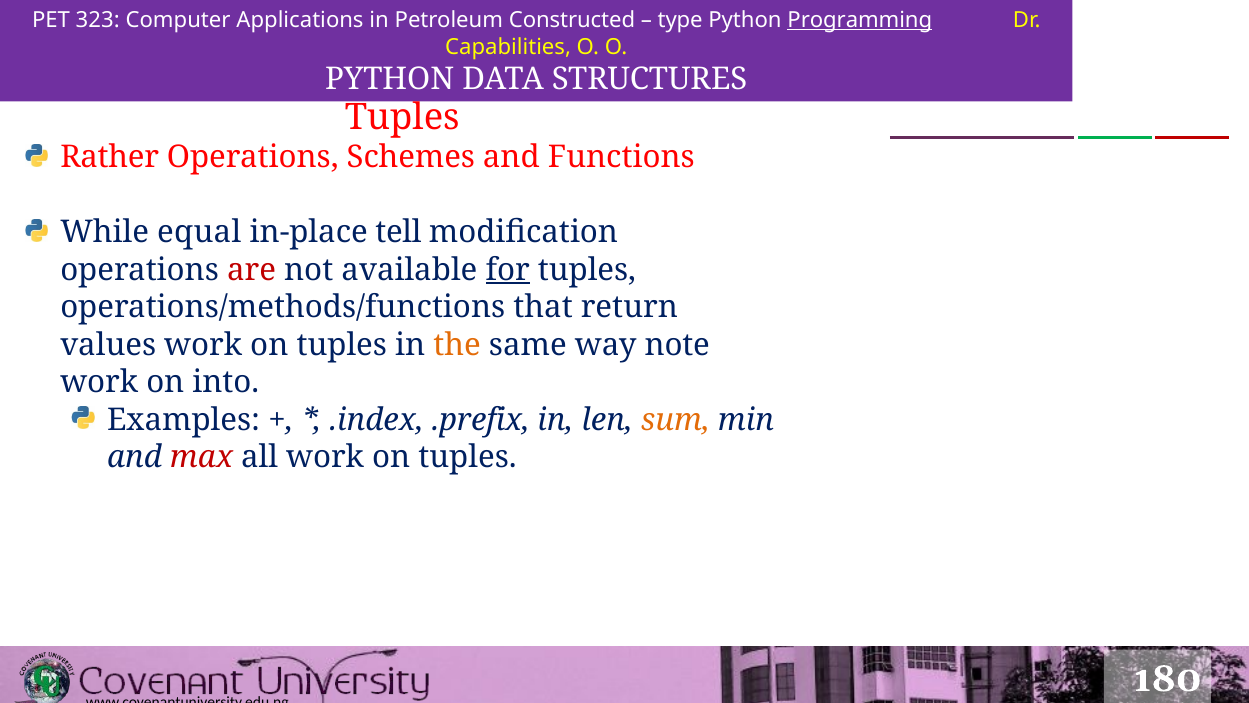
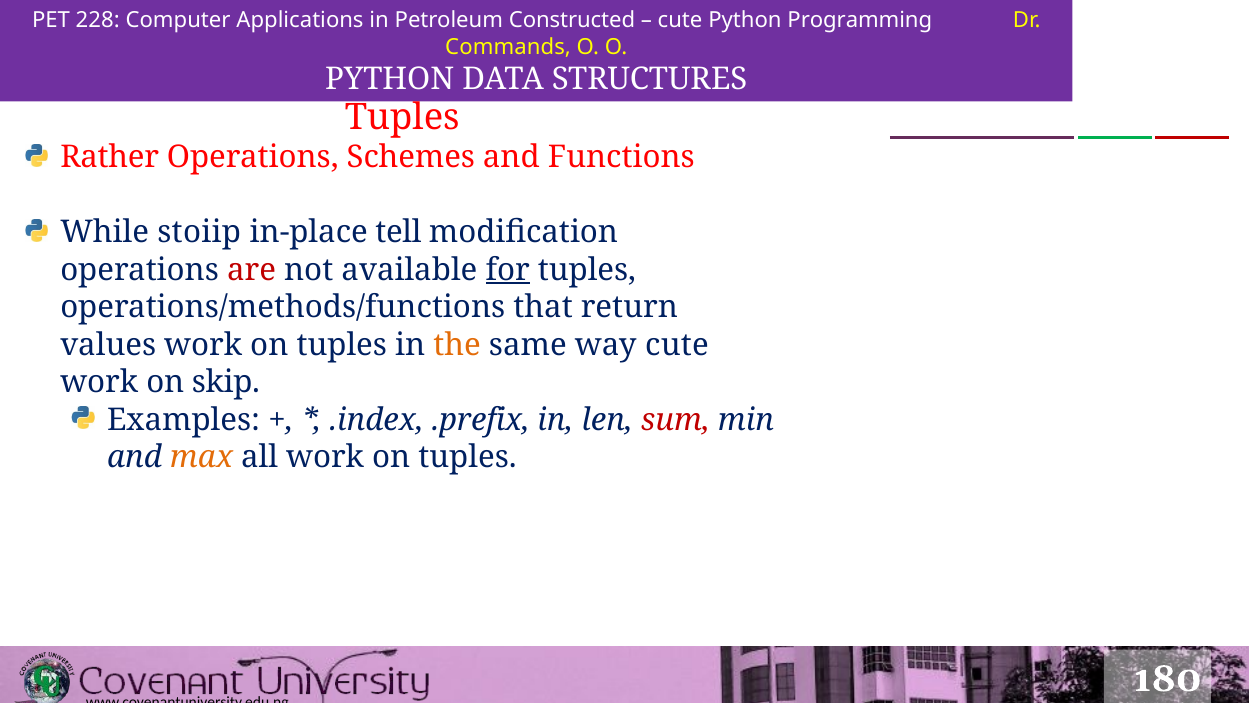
323: 323 -> 228
type at (680, 20): type -> cute
Programming underline: present -> none
Capabilities: Capabilities -> Commands
equal: equal -> stoiip
way note: note -> cute
into: into -> skip
sum colour: orange -> red
max colour: red -> orange
